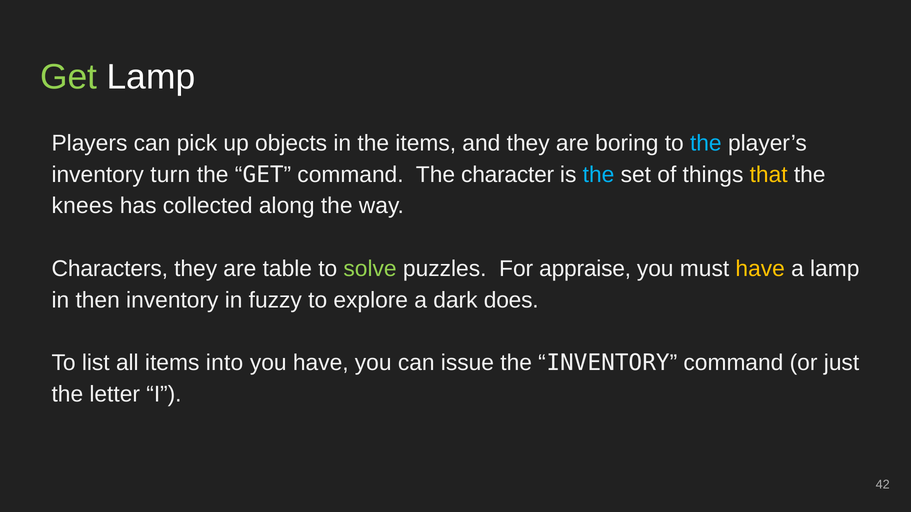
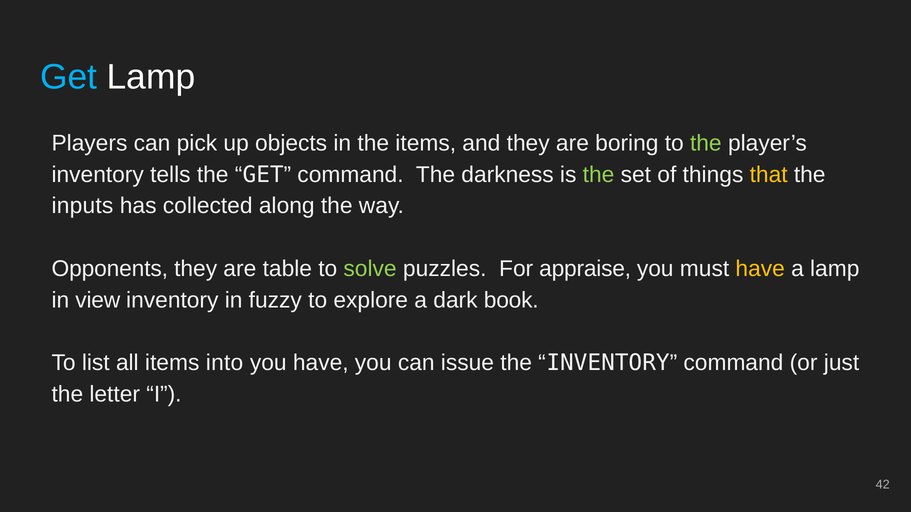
Get at (69, 77) colour: light green -> light blue
the at (706, 143) colour: light blue -> light green
turn: turn -> tells
character: character -> darkness
the at (599, 175) colour: light blue -> light green
knees: knees -> inputs
Characters: Characters -> Opponents
then: then -> view
does: does -> book
